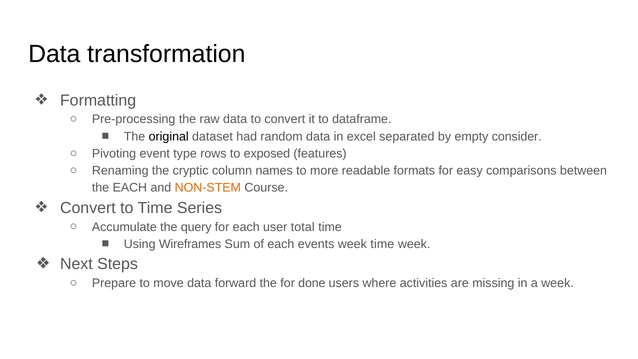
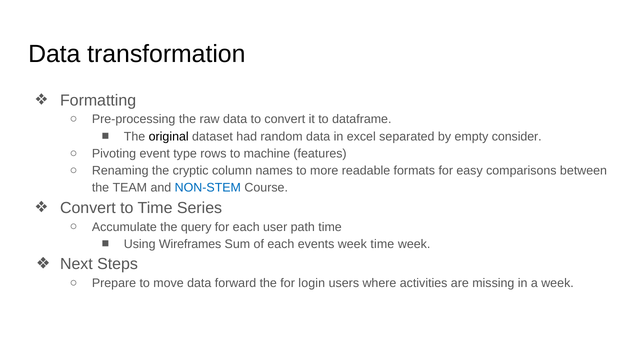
exposed: exposed -> machine
the EACH: EACH -> TEAM
NON-STEM colour: orange -> blue
total: total -> path
done: done -> login
